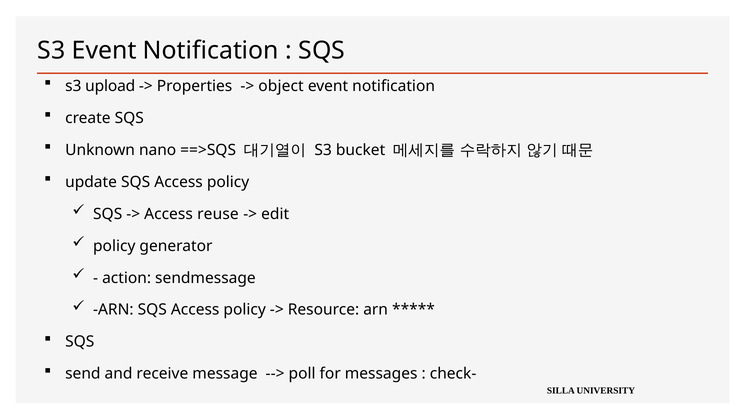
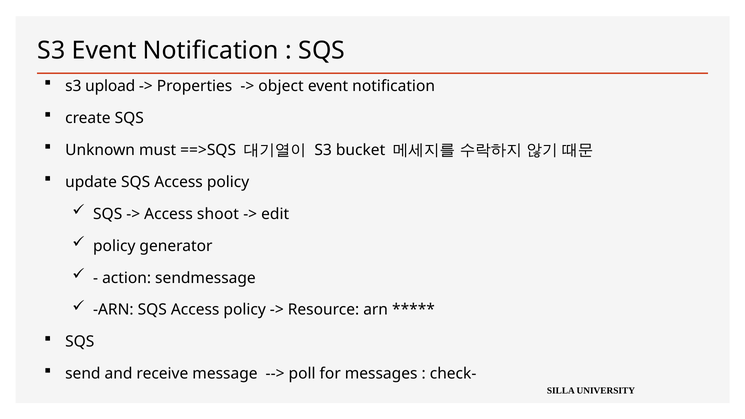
nano: nano -> must
reuse: reuse -> shoot
